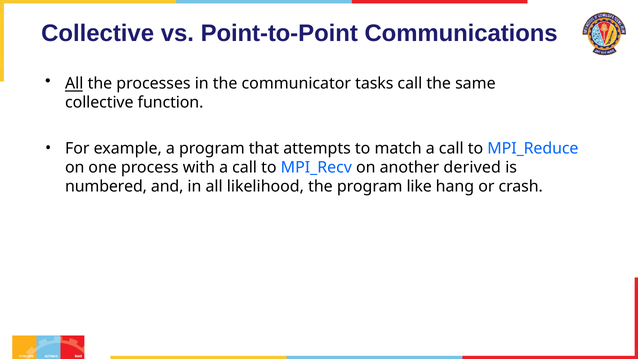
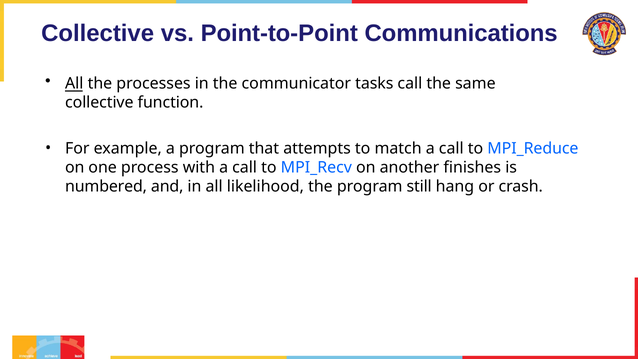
derived: derived -> finishes
like: like -> still
